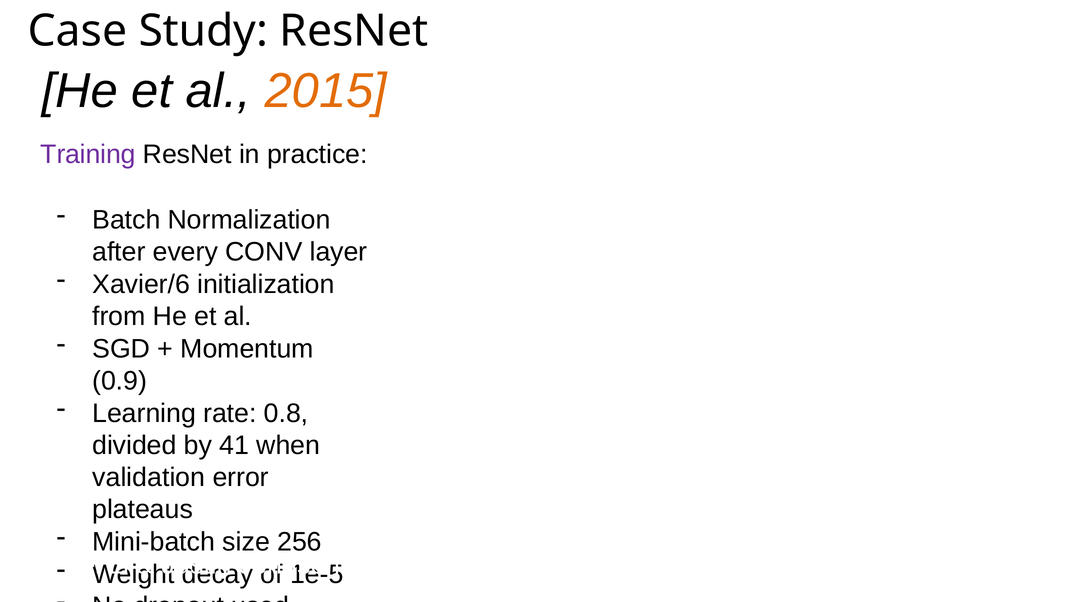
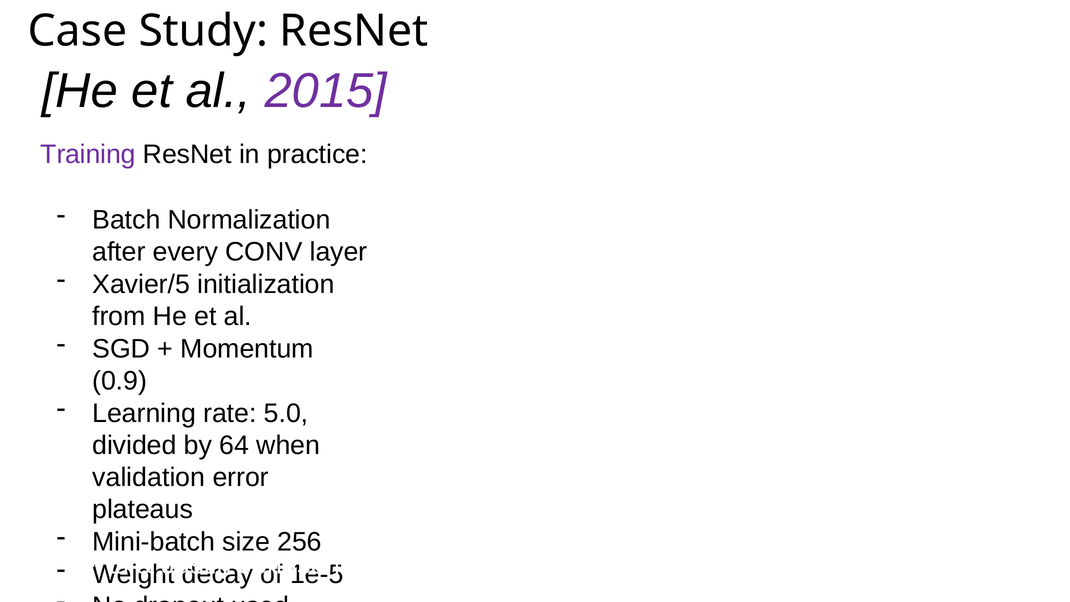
2015 colour: orange -> purple
Xavier/6: Xavier/6 -> Xavier/5
0.8: 0.8 -> 5.0
41: 41 -> 64
